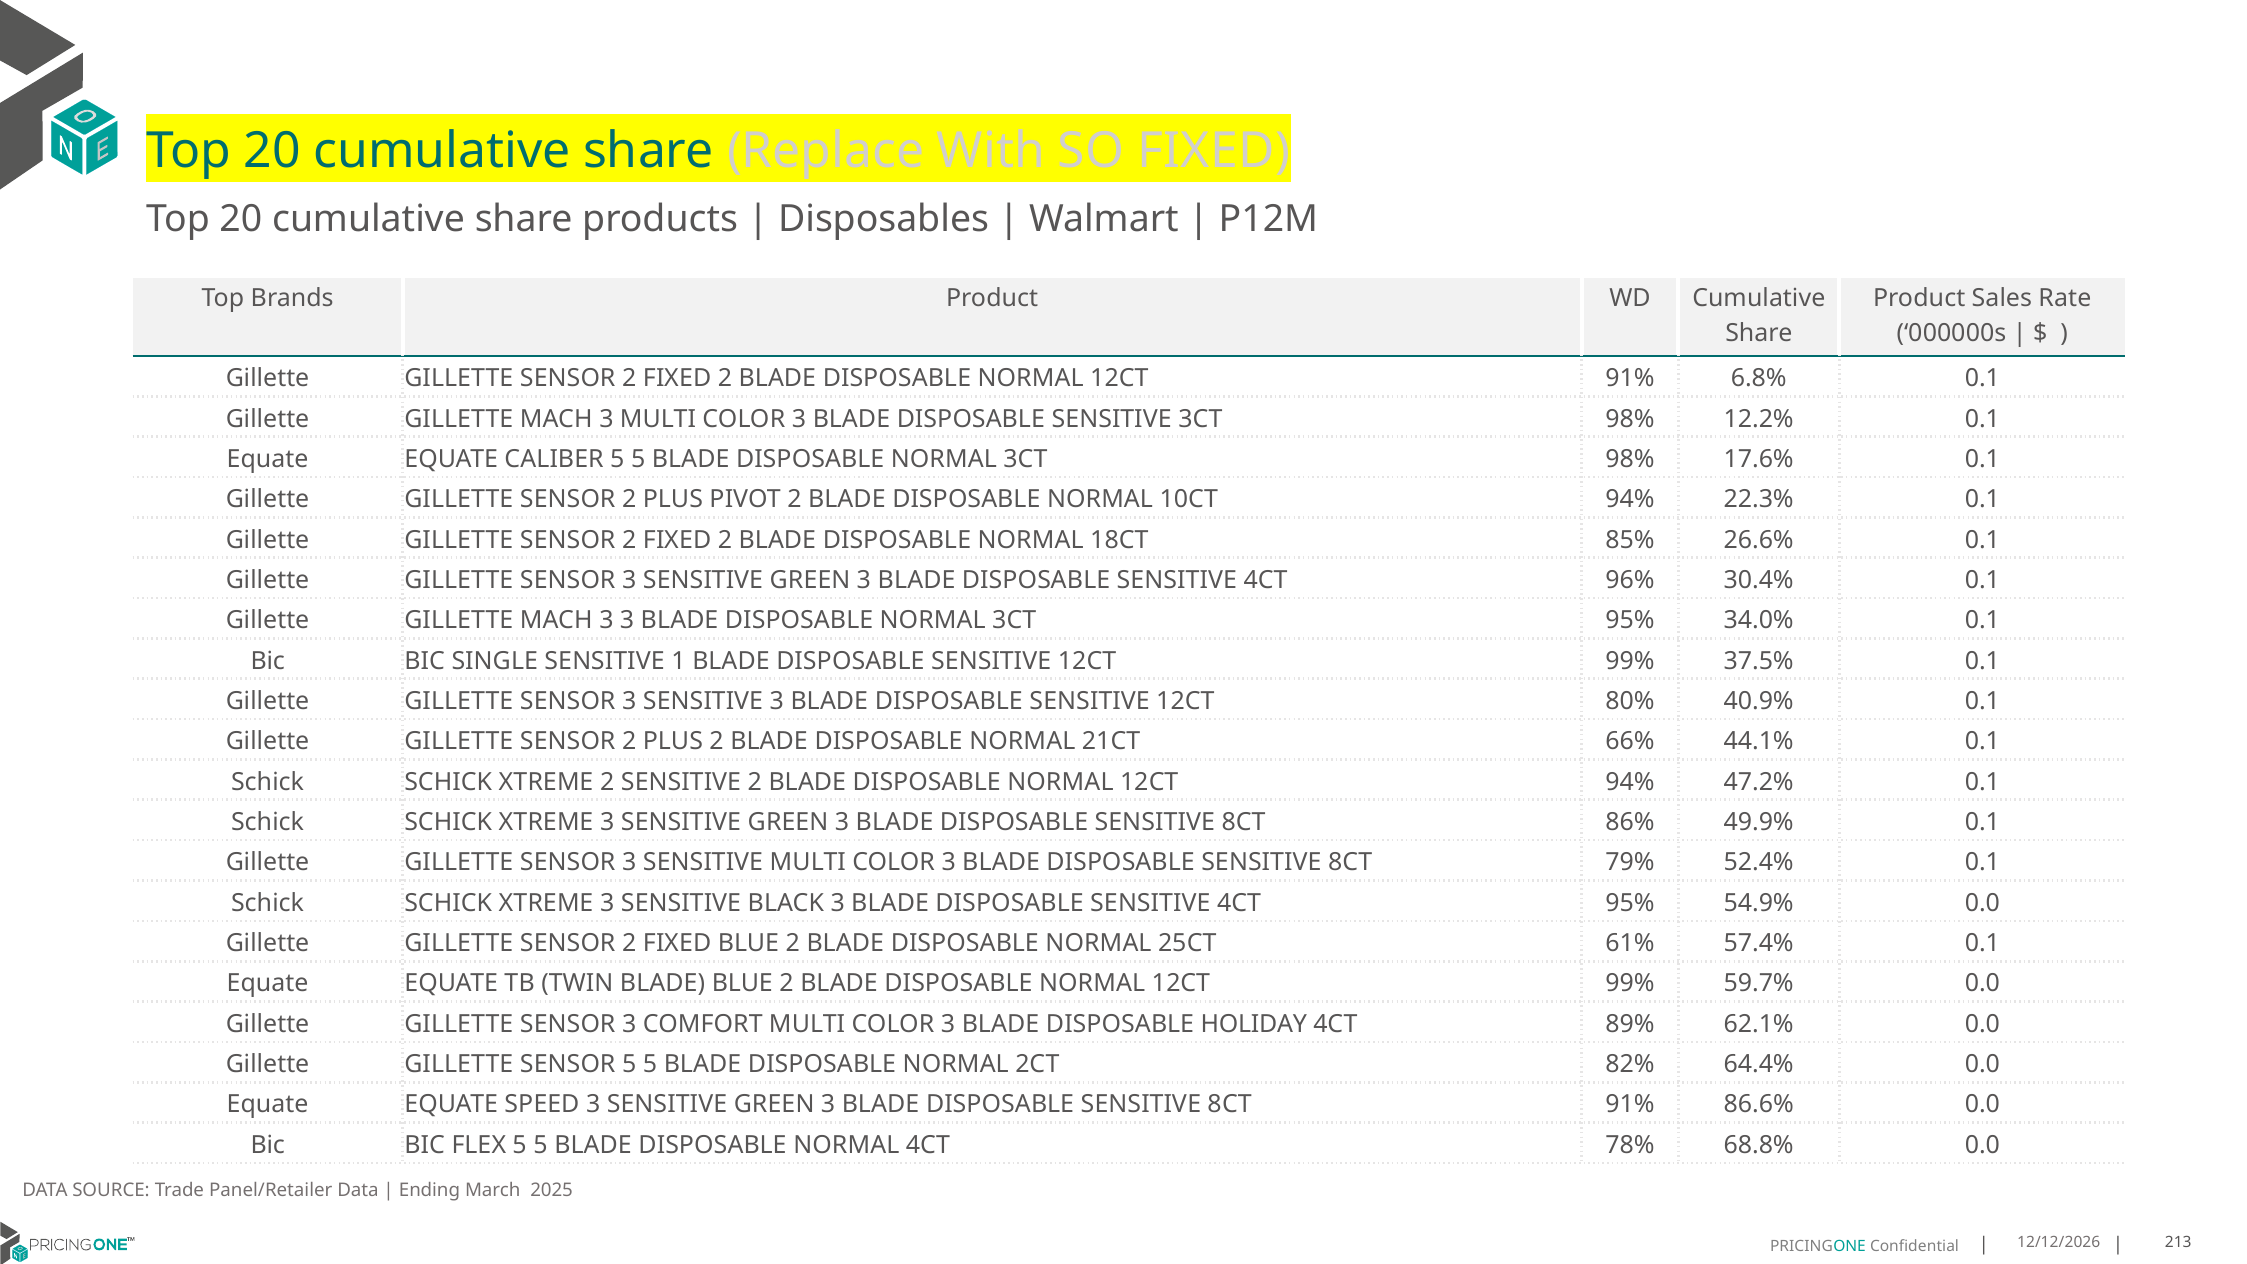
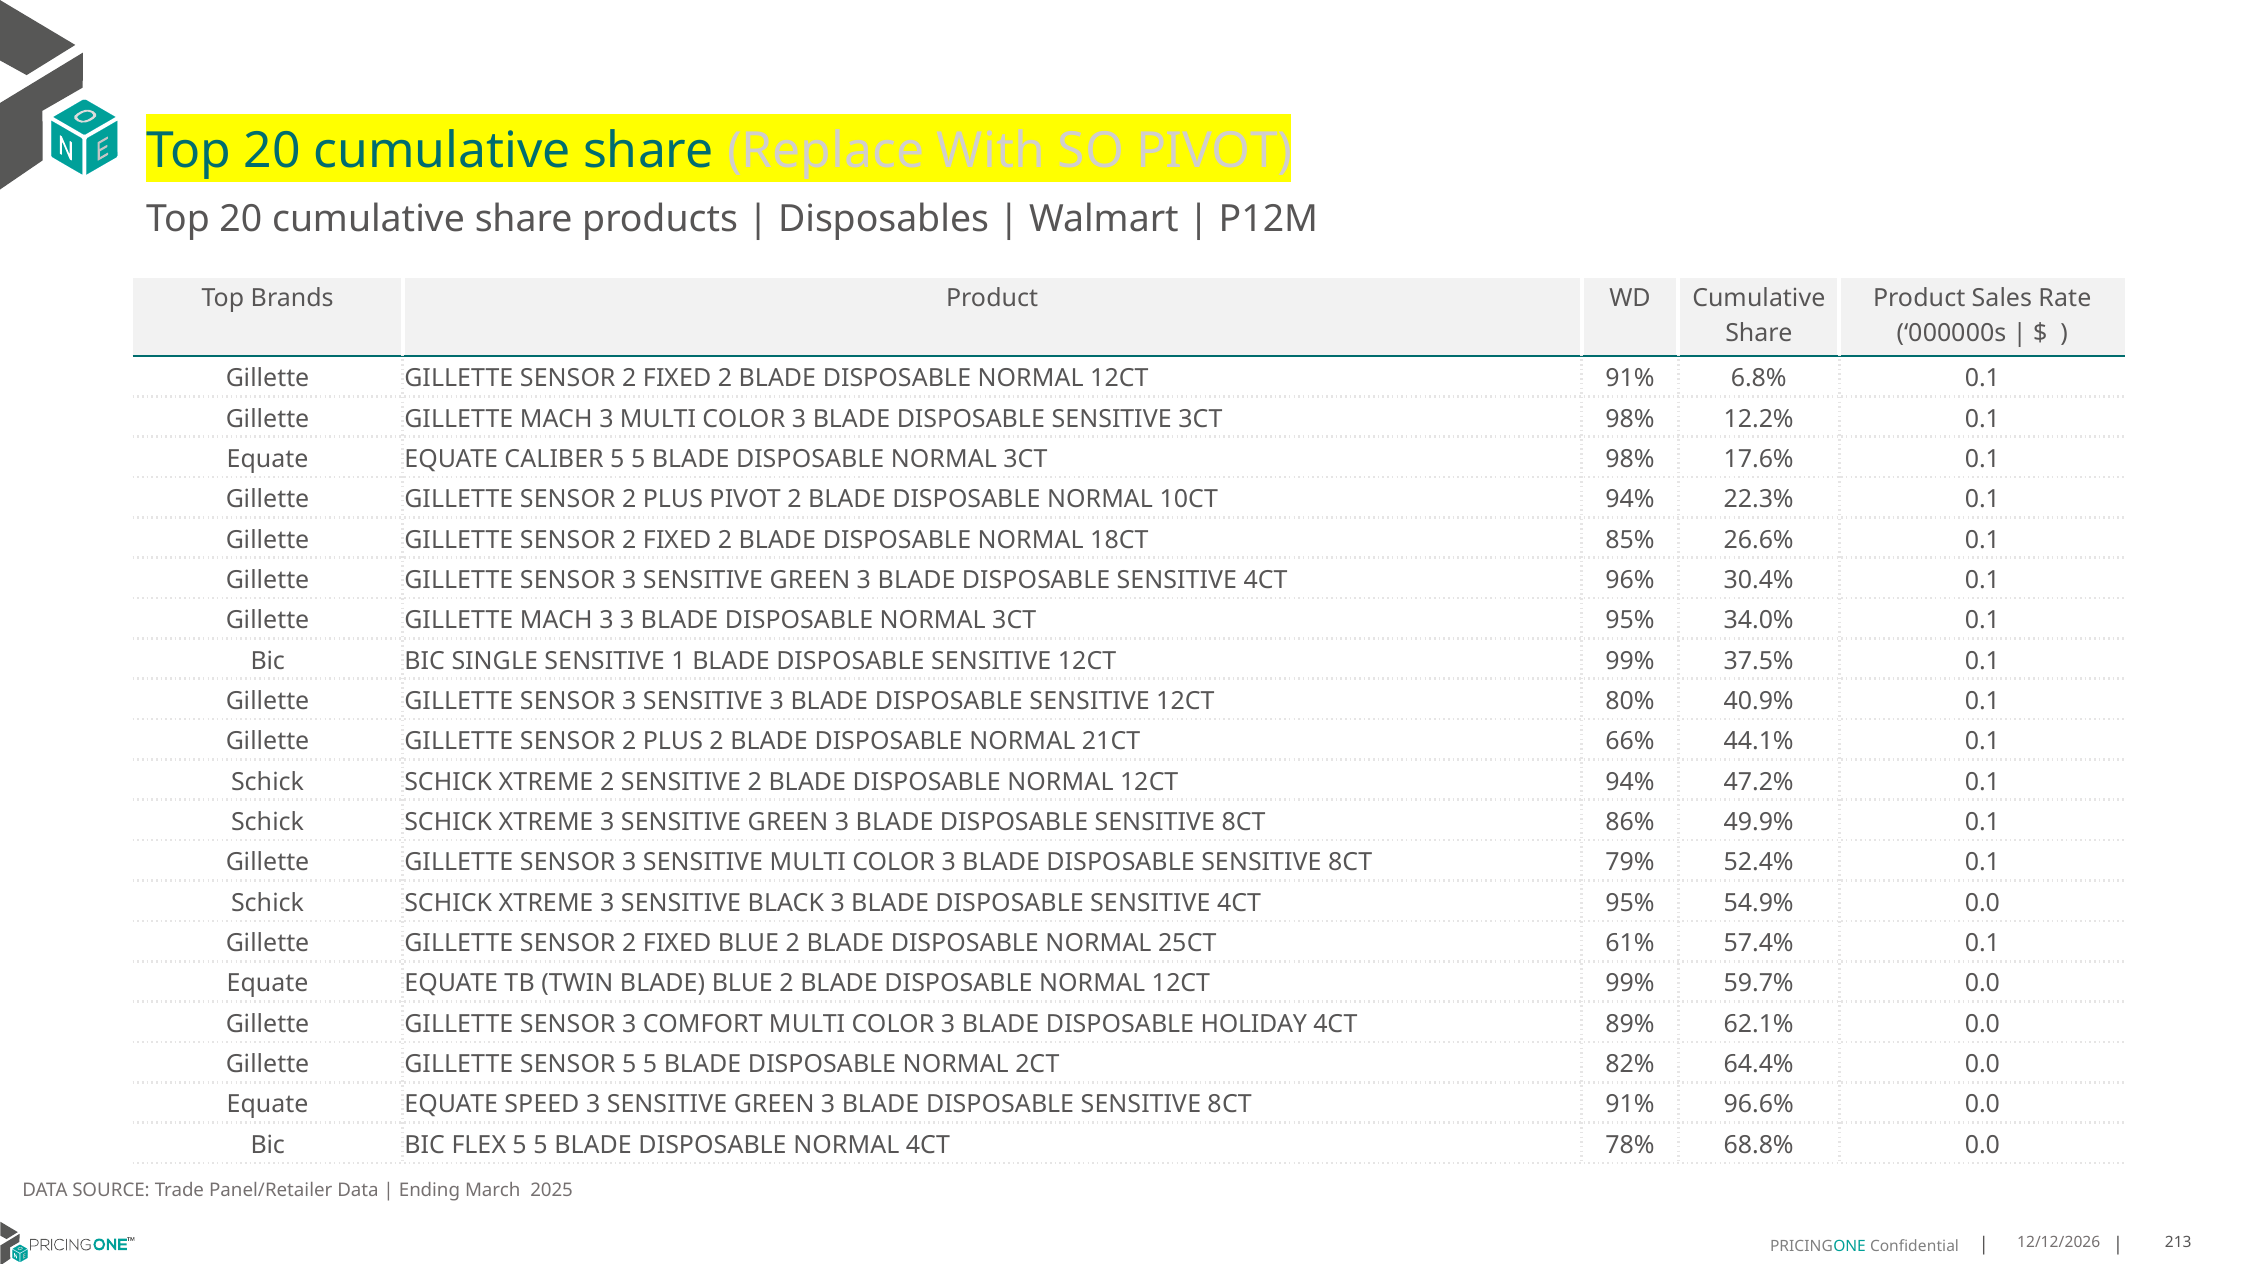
SO FIXED: FIXED -> PIVOT
86.6%: 86.6% -> 96.6%
